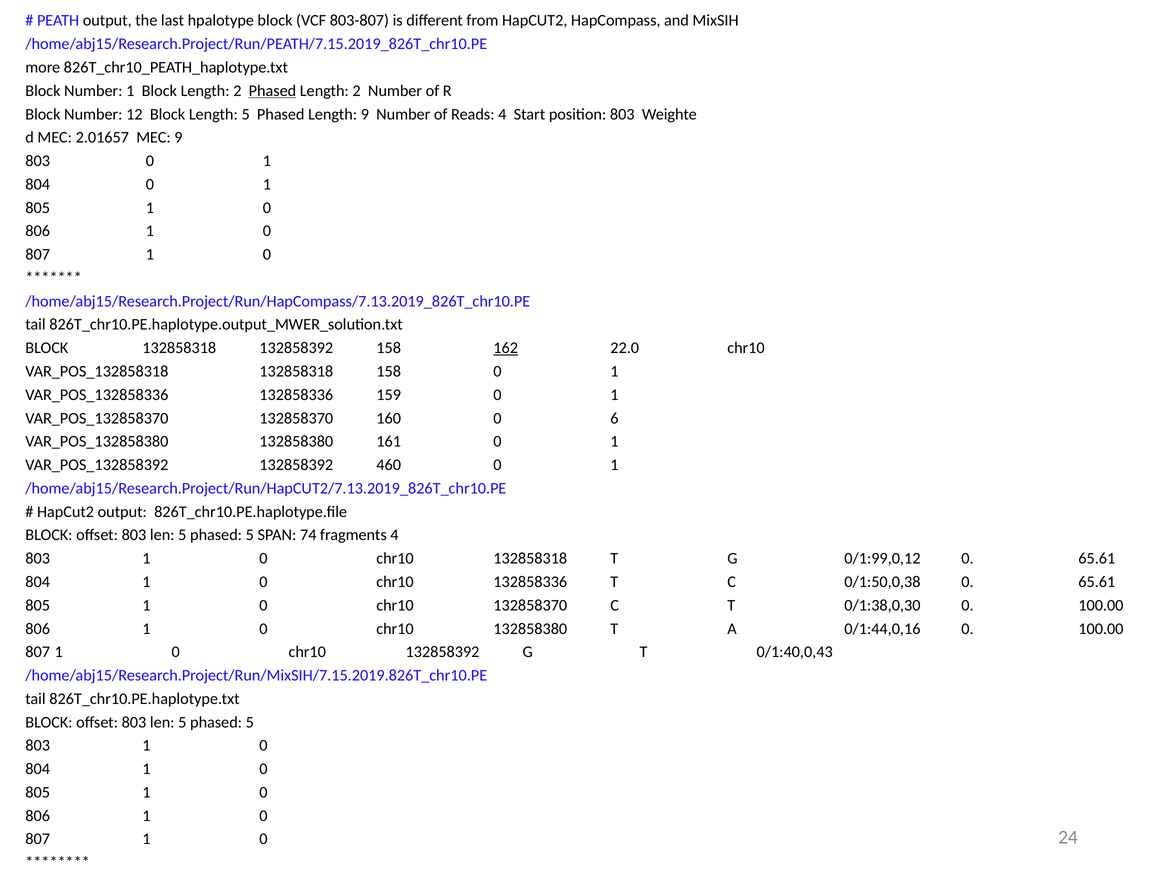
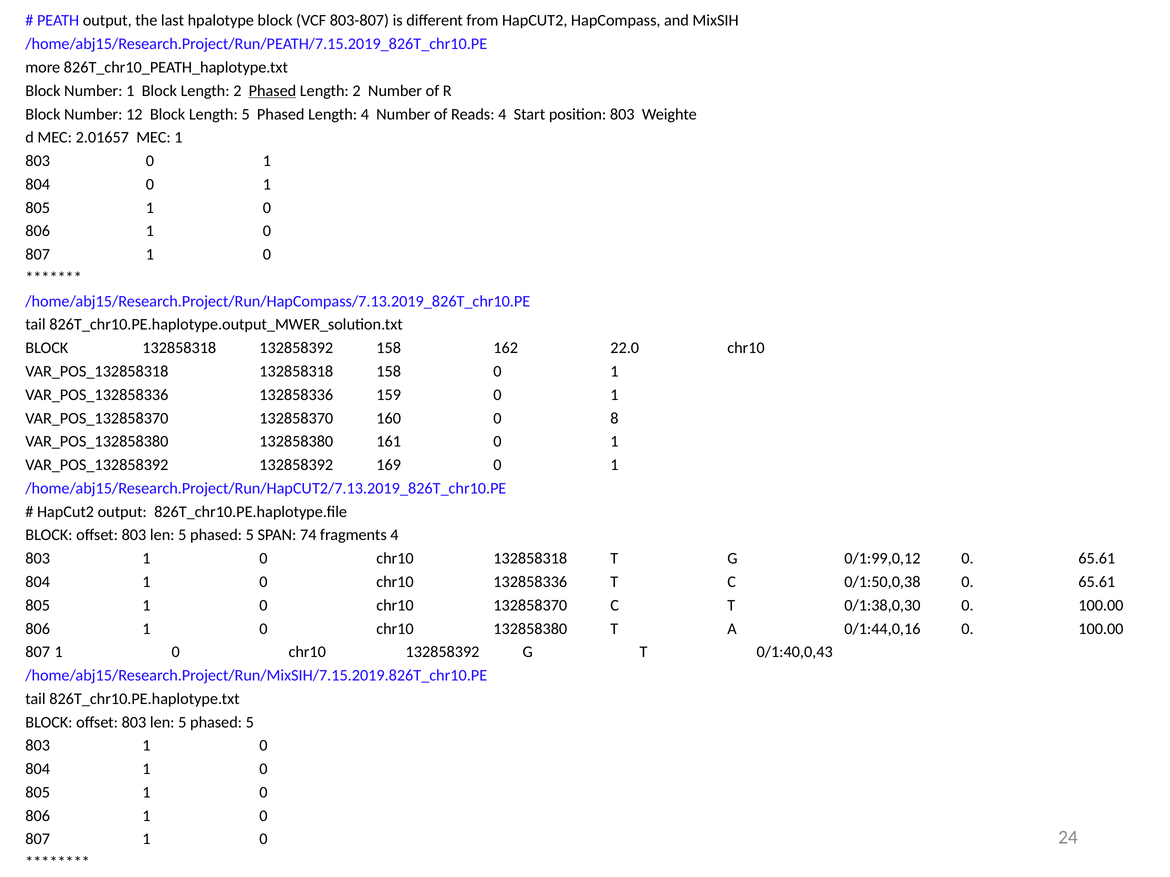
Length 9: 9 -> 4
MEC 9: 9 -> 1
162 underline: present -> none
6: 6 -> 8
460: 460 -> 169
